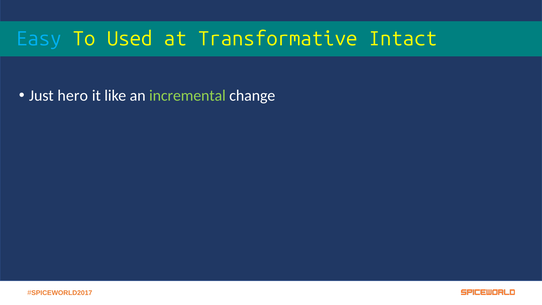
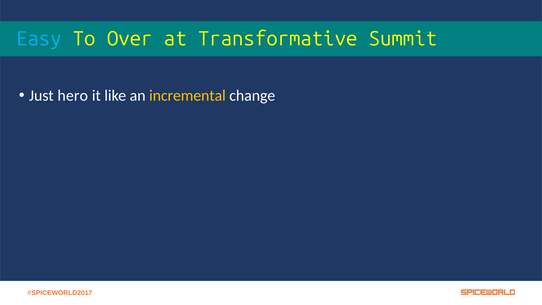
Used: Used -> Over
Intact: Intact -> Summit
incremental colour: light green -> yellow
